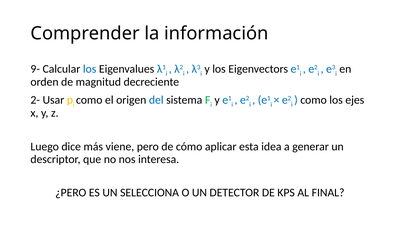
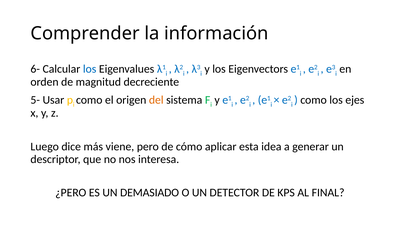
9-: 9- -> 6-
2-: 2- -> 5-
del colour: blue -> orange
SELECCIONA: SELECCIONA -> DEMASIADO
